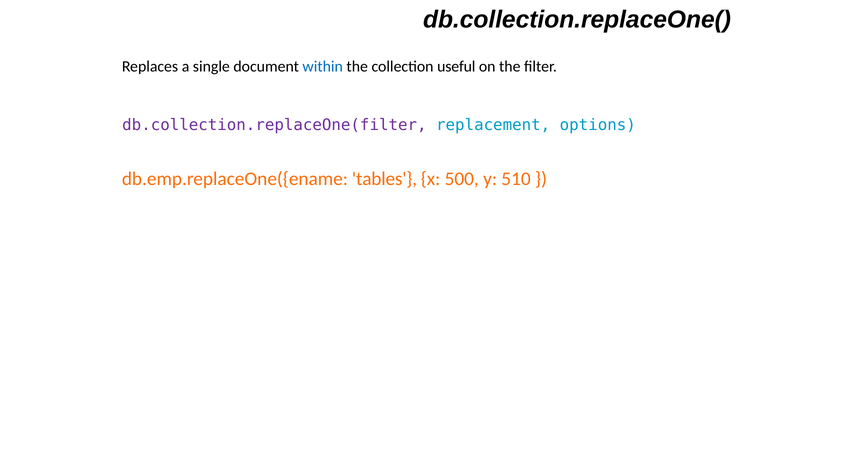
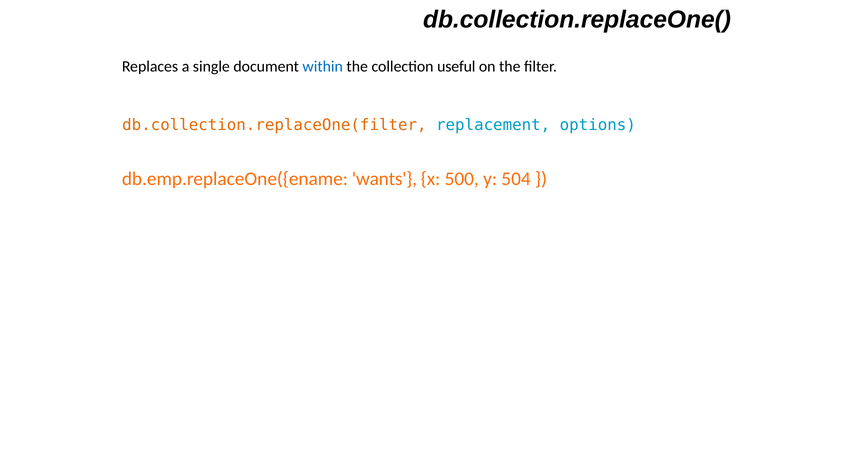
db.collection.replaceOne(filter colour: purple -> orange
tables: tables -> wants
510: 510 -> 504
